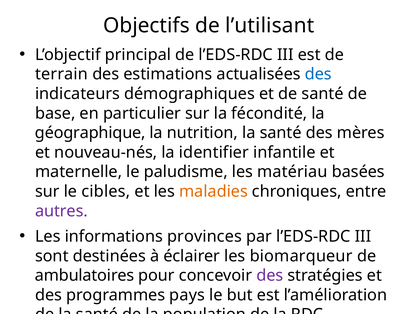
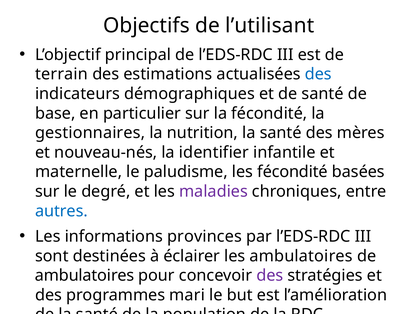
géographique: géographique -> gestionnaires
les matériau: matériau -> fécondité
cibles: cibles -> degré
maladies colour: orange -> purple
autres colour: purple -> blue
les biomarqueur: biomarqueur -> ambulatoires
pays: pays -> mari
